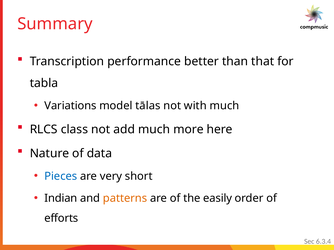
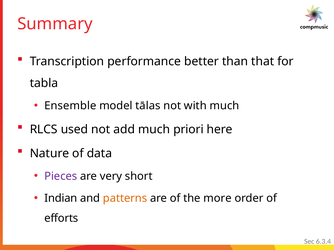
Variations: Variations -> Ensemble
class: class -> used
more: more -> priori
Pieces colour: blue -> purple
easily: easily -> more
